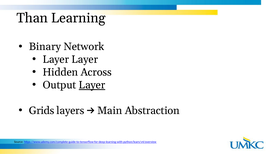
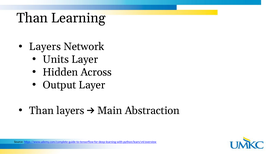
Binary at (45, 47): Binary -> Layers
Layer at (56, 60): Layer -> Units
Layer at (92, 85) underline: present -> none
Grids at (42, 111): Grids -> Than
